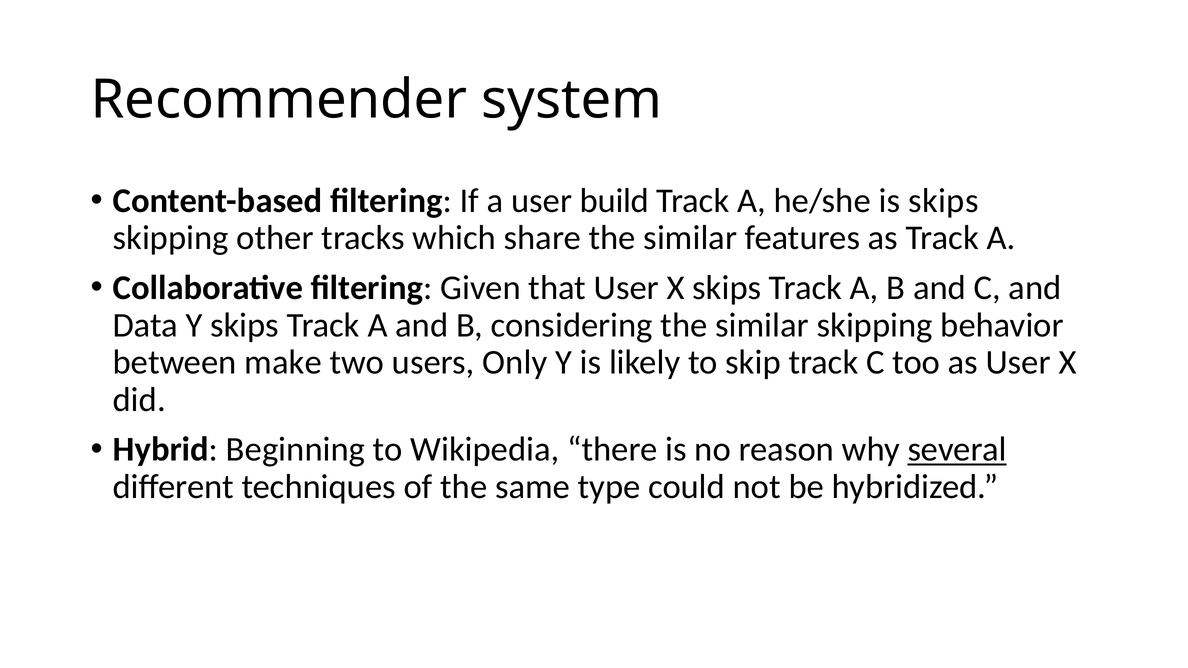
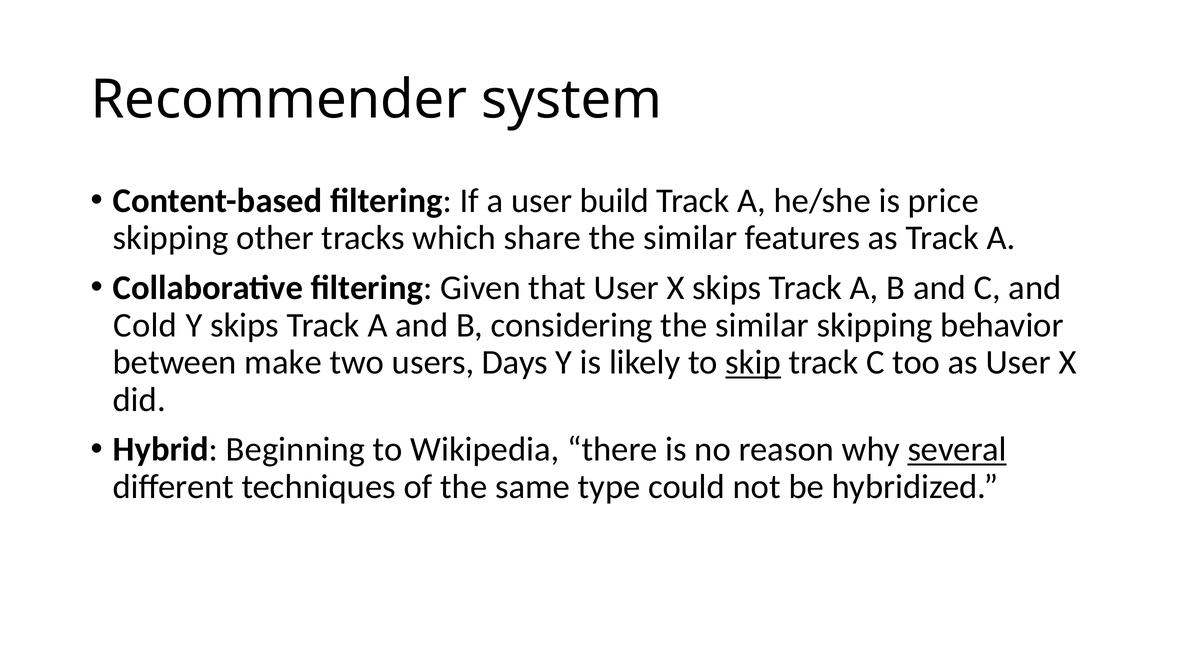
is skips: skips -> price
Data: Data -> Cold
Only: Only -> Days
skip underline: none -> present
